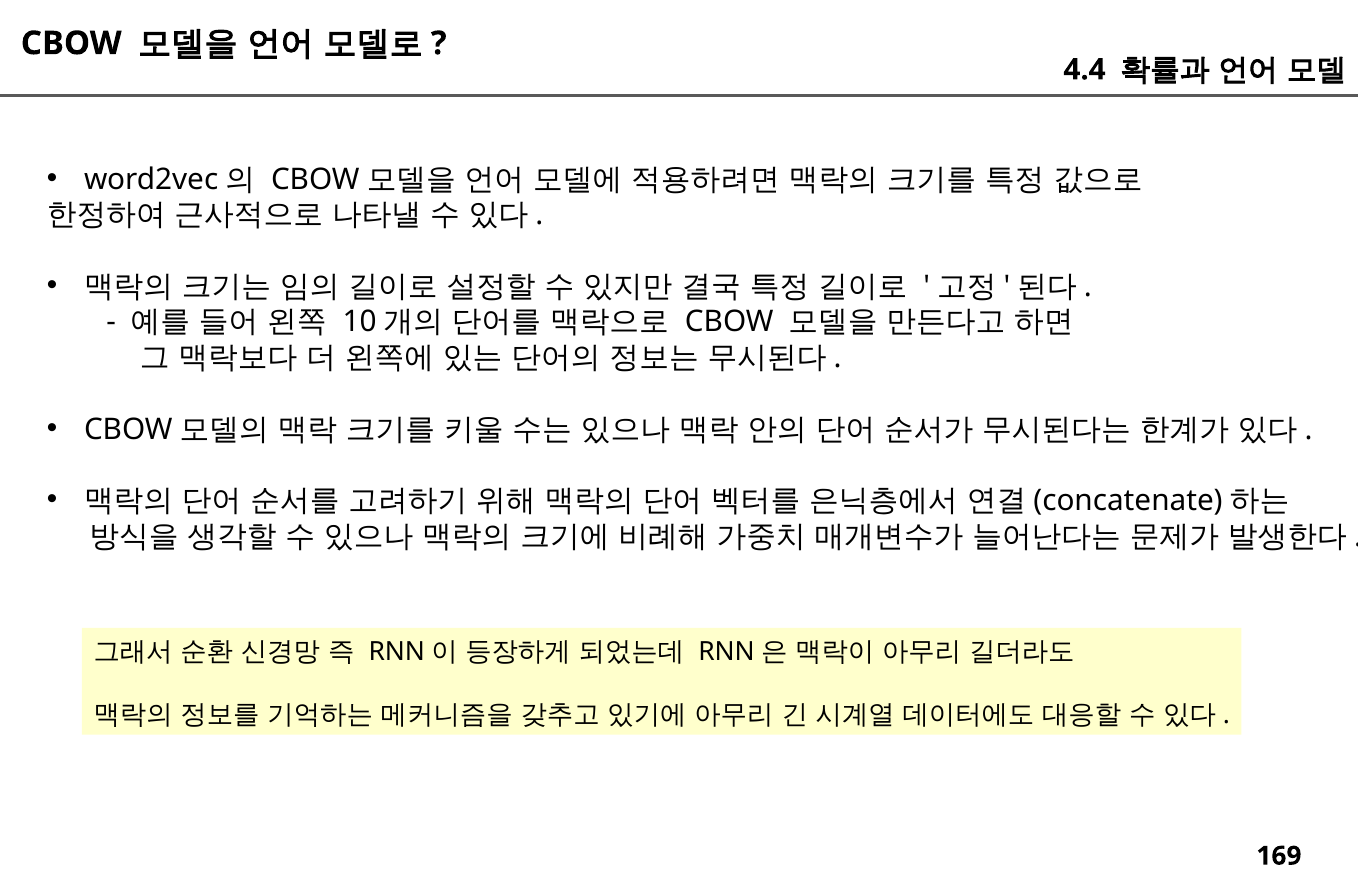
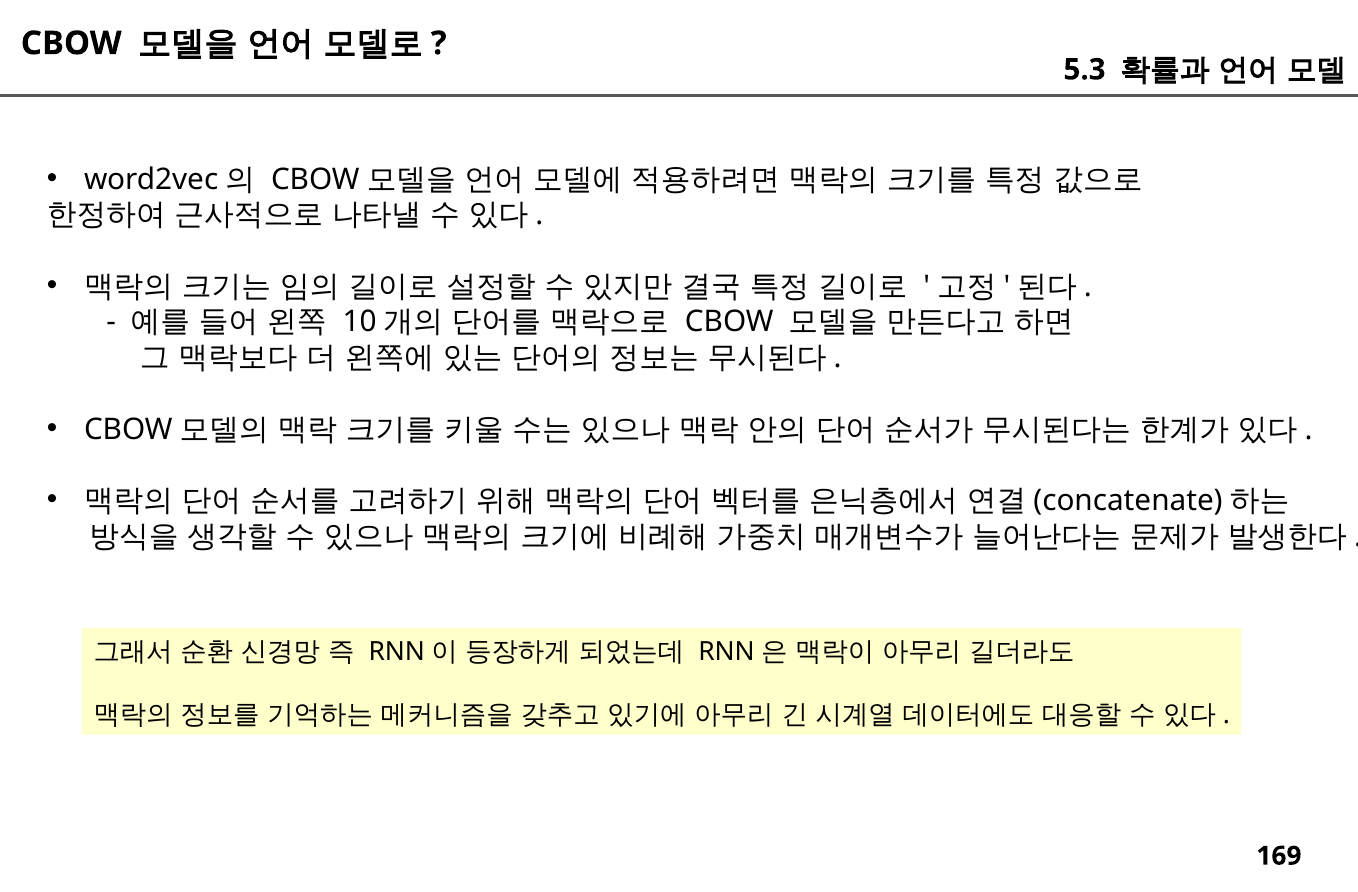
4.4: 4.4 -> 5.3
